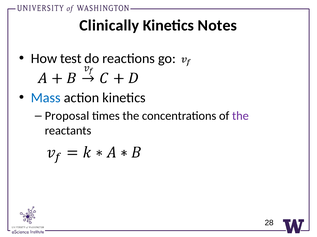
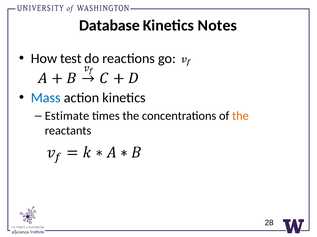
Clinically: Clinically -> Database
Proposal: Proposal -> Estimate
the at (240, 116) colour: purple -> orange
